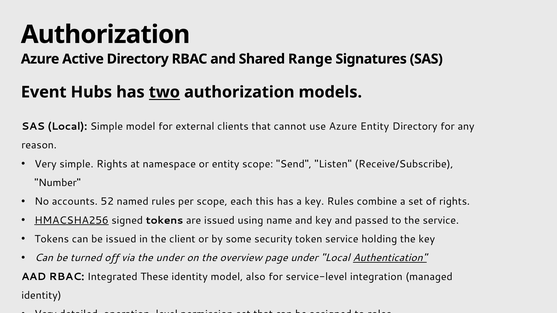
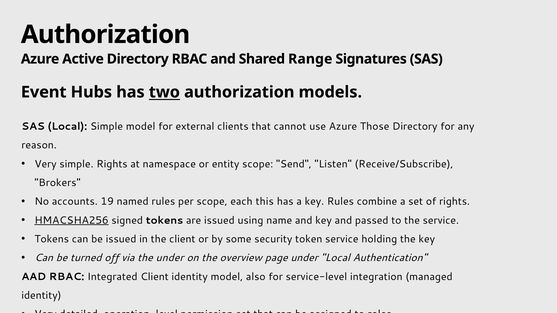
Azure Entity: Entity -> Those
Number: Number -> Brokers
52: 52 -> 19
Authentication underline: present -> none
Integrated These: These -> Client
